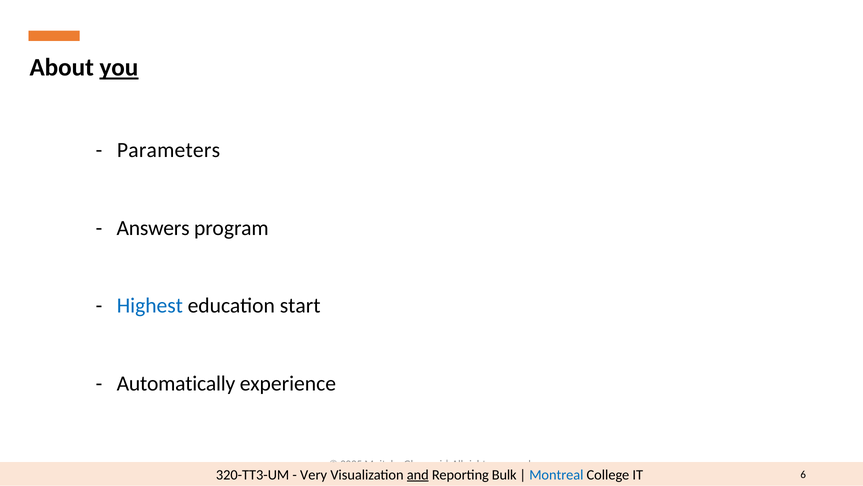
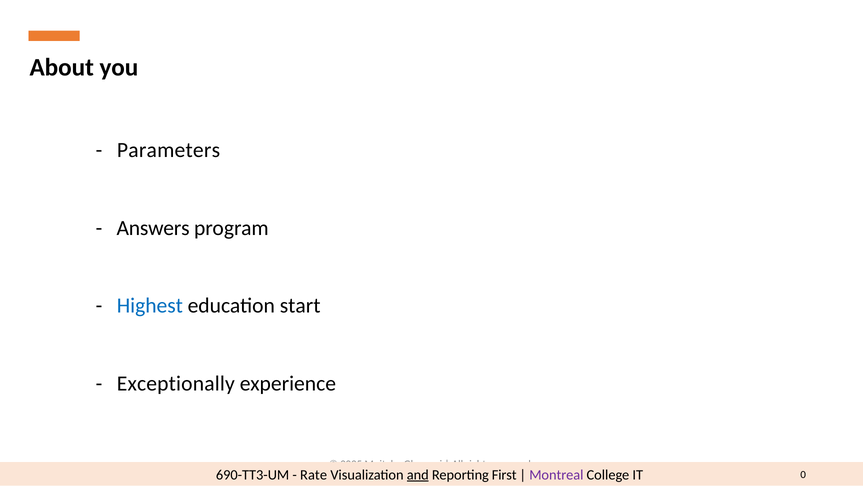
you underline: present -> none
Automatically: Automatically -> Exceptionally
320-TT3-UM: 320-TT3-UM -> 690-TT3-UM
Very: Very -> Rate
Bulk: Bulk -> First
Montreal colour: blue -> purple
6: 6 -> 0
